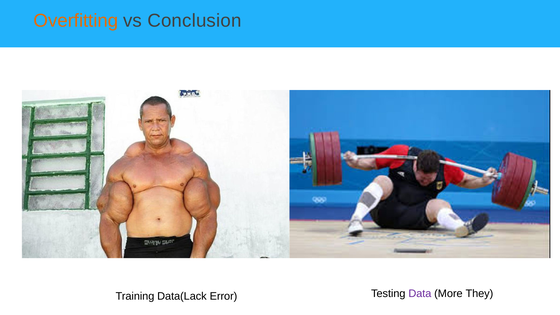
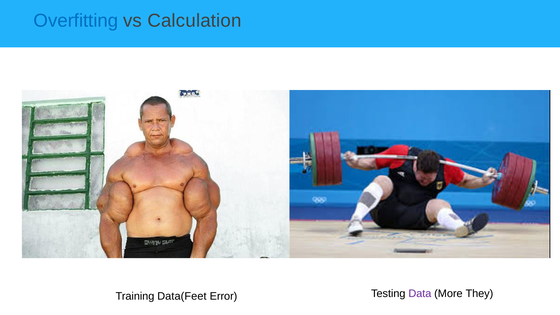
Overfitting colour: orange -> blue
Conclusion: Conclusion -> Calculation
Data(Lack: Data(Lack -> Data(Feet
